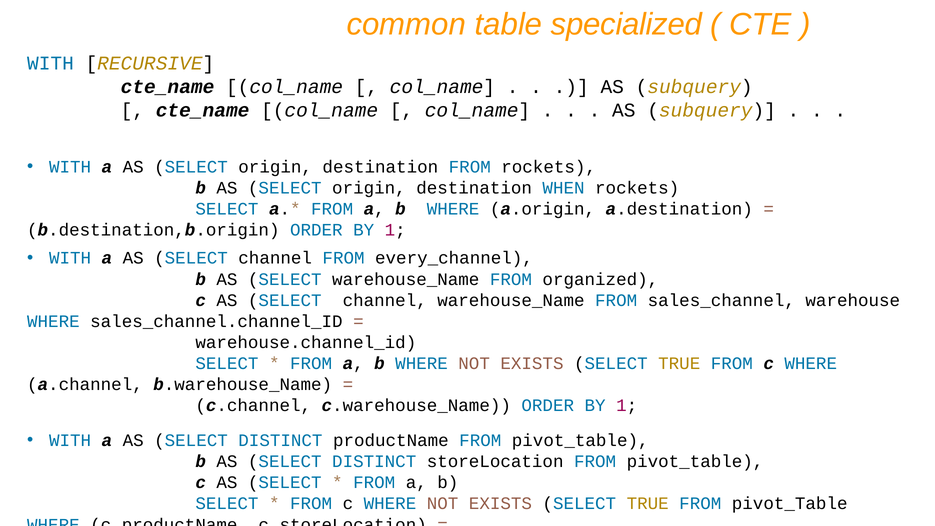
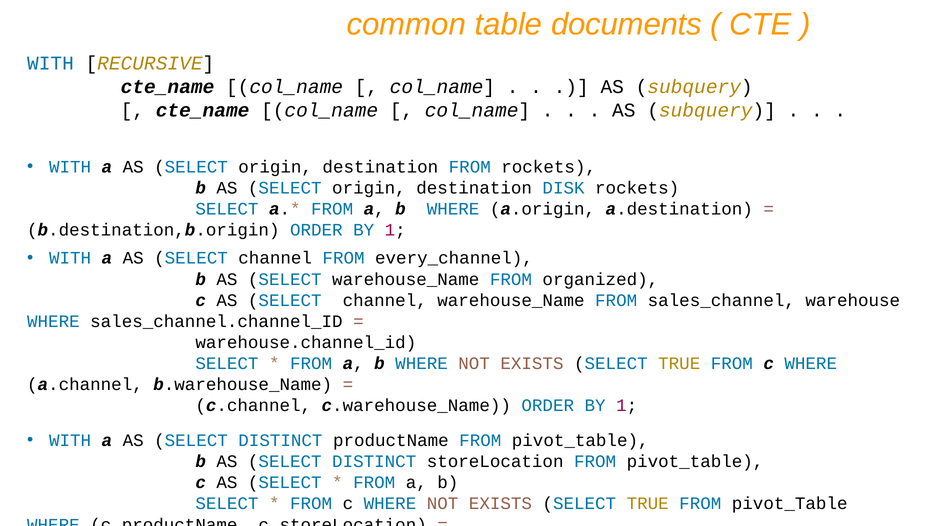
specialized: specialized -> documents
WHEN: WHEN -> DISK
